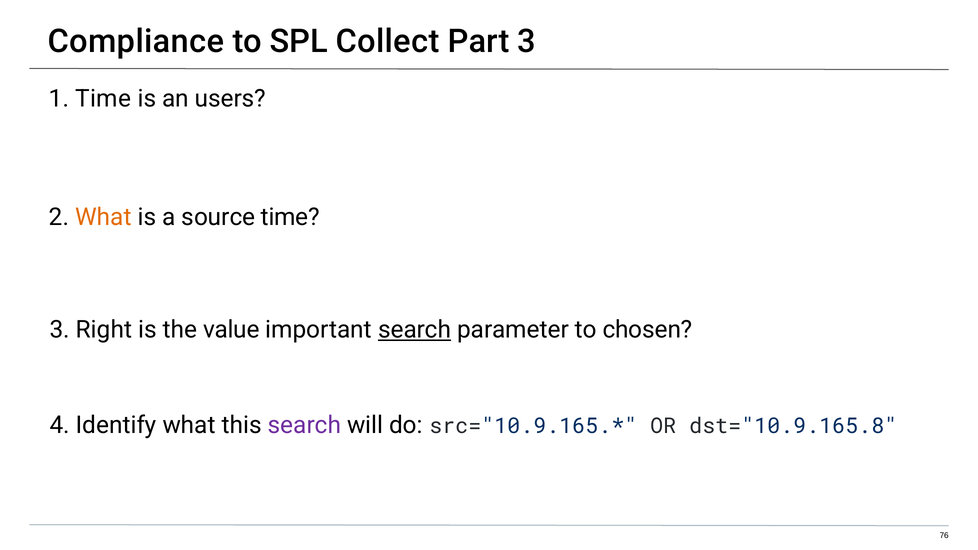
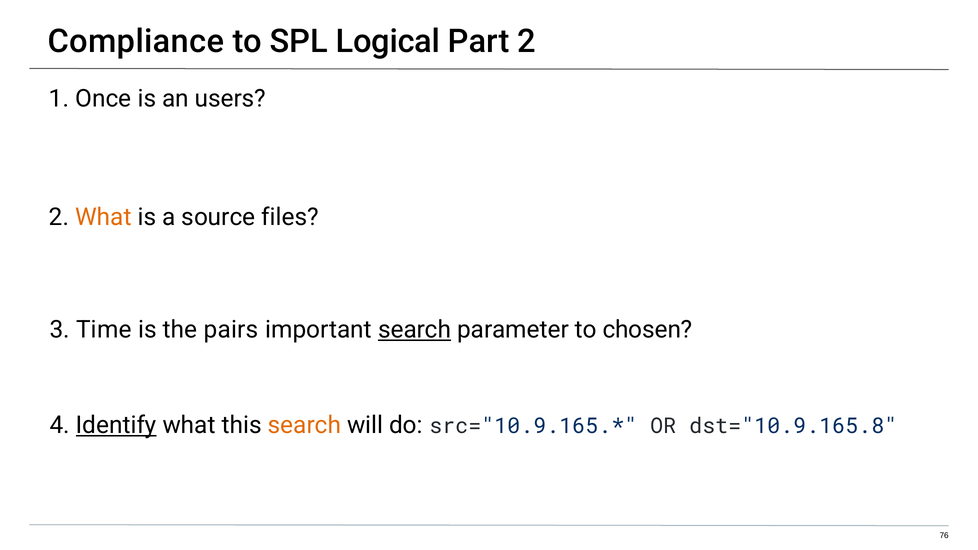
Collect: Collect -> Logical
Part 3: 3 -> 2
1 Time: Time -> Once
source time: time -> files
Right: Right -> Time
value: value -> pairs
Identify underline: none -> present
search at (304, 425) colour: purple -> orange
